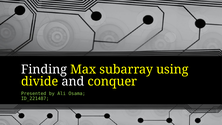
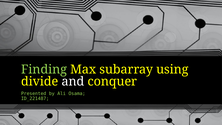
Finding colour: white -> light green
